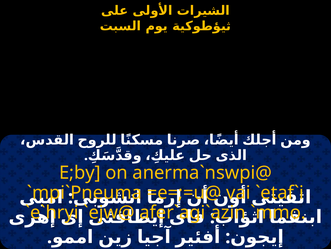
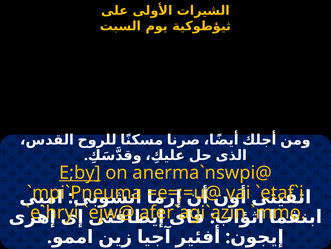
E;by underline: none -> present
